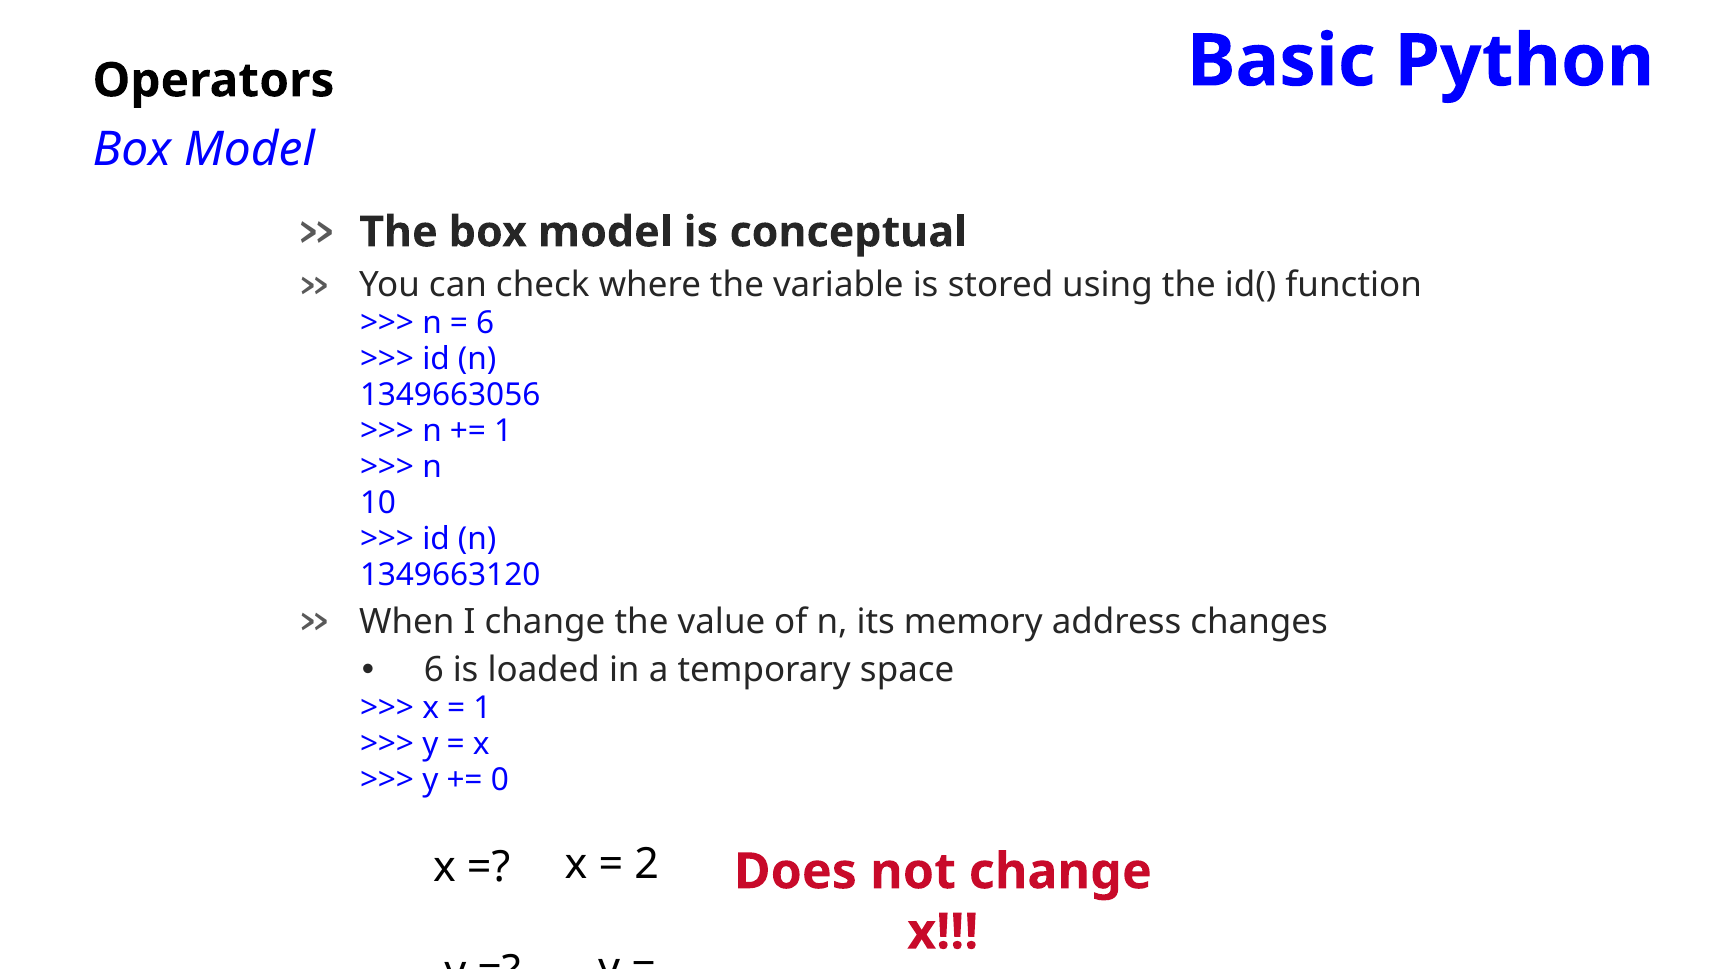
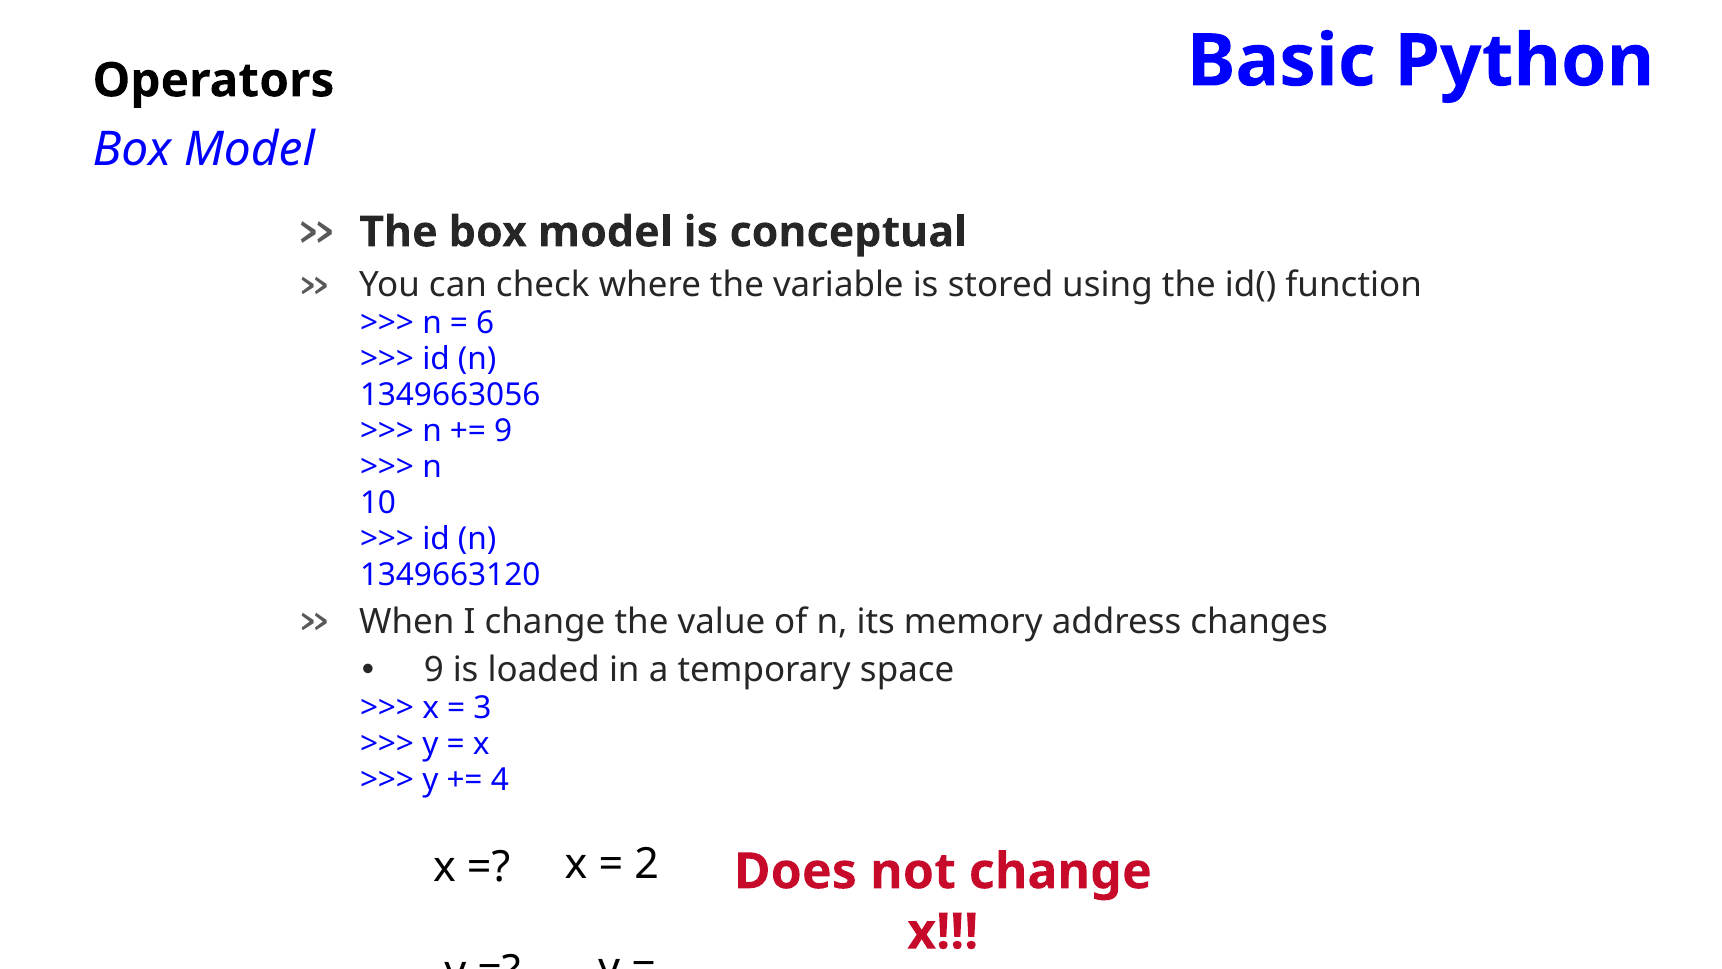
1 at (503, 431): 1 -> 9
6 at (434, 670): 6 -> 9
1 at (482, 708): 1 -> 3
0: 0 -> 4
